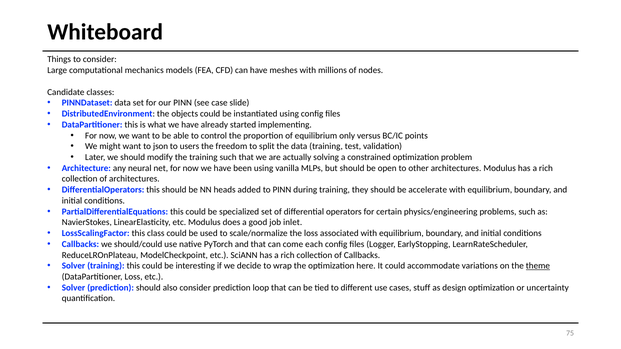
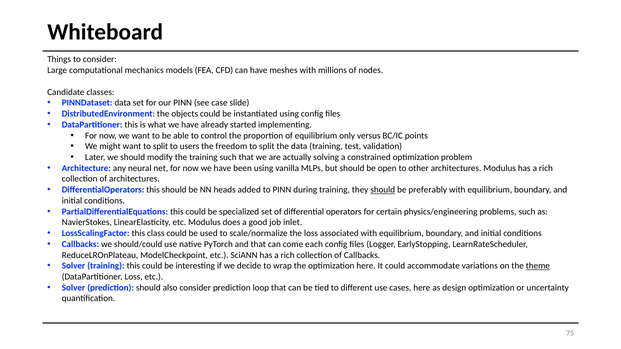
want to json: json -> split
should at (383, 190) underline: none -> present
accelerate: accelerate -> preferably
cases stuff: stuff -> here
